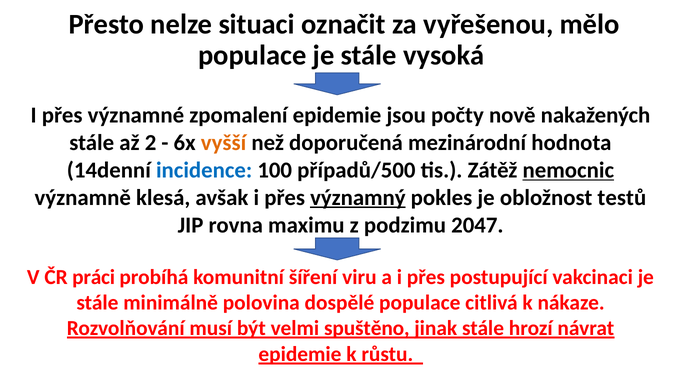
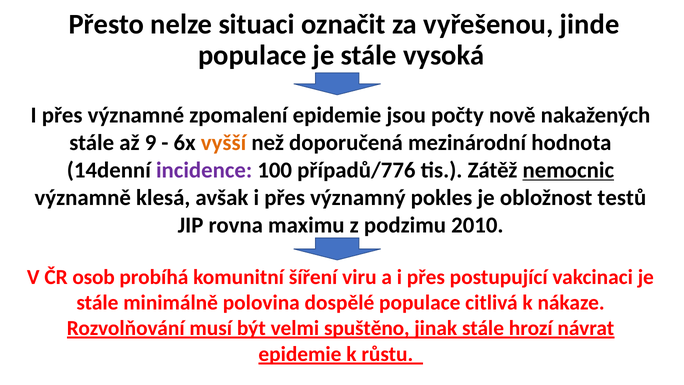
mělo: mělo -> jinde
2: 2 -> 9
incidence colour: blue -> purple
případů/500: případů/500 -> případů/776
významný underline: present -> none
2047: 2047 -> 2010
práci: práci -> osob
